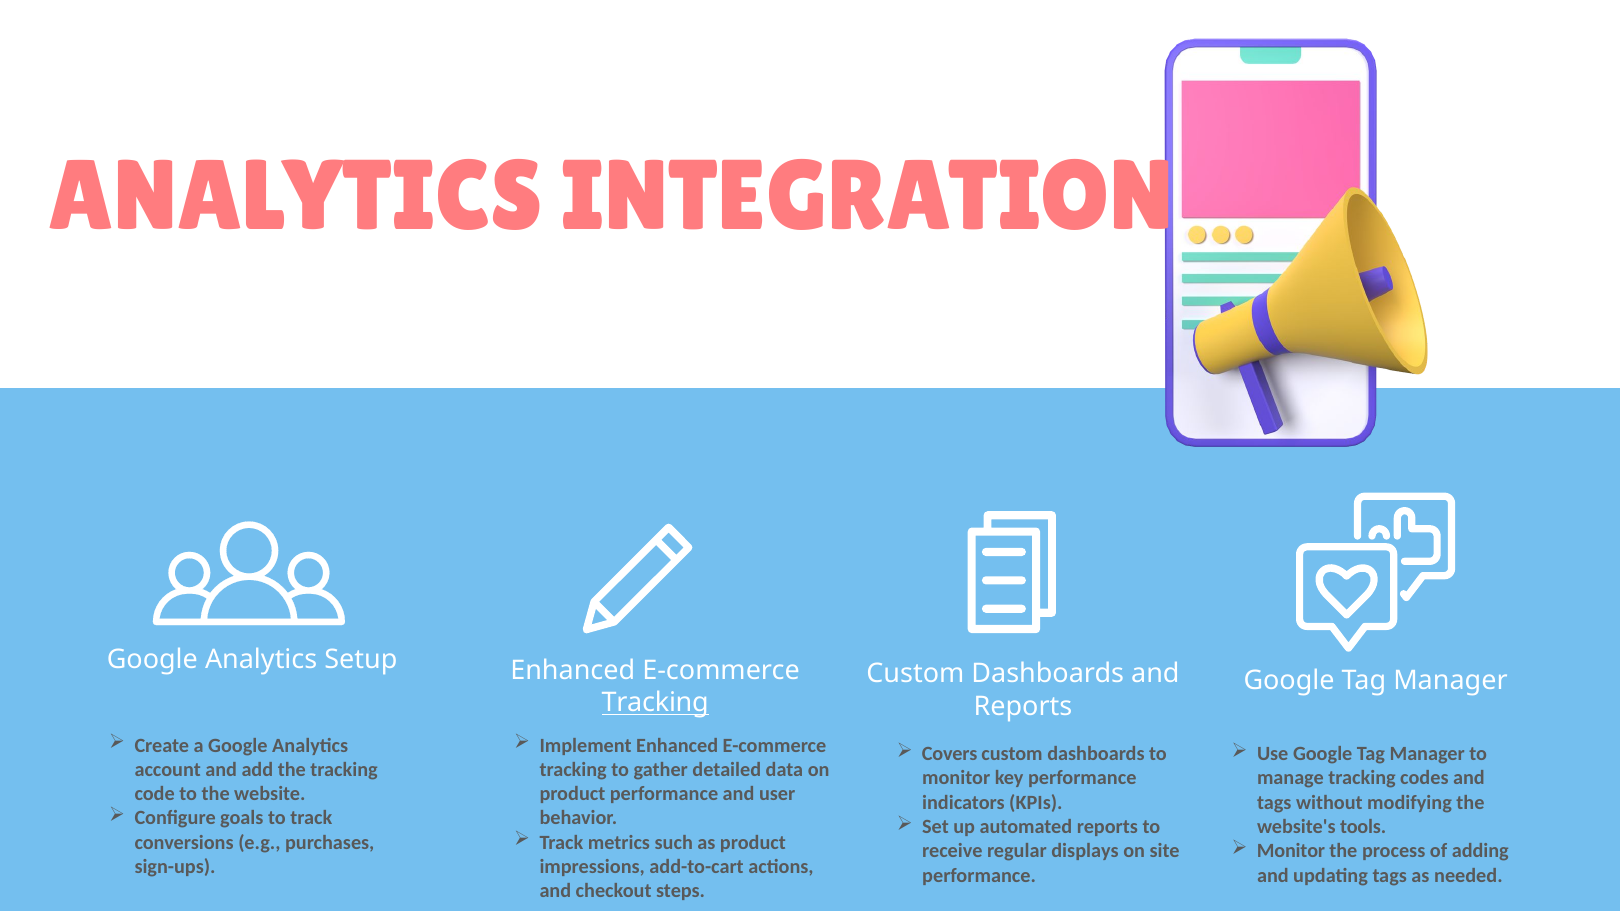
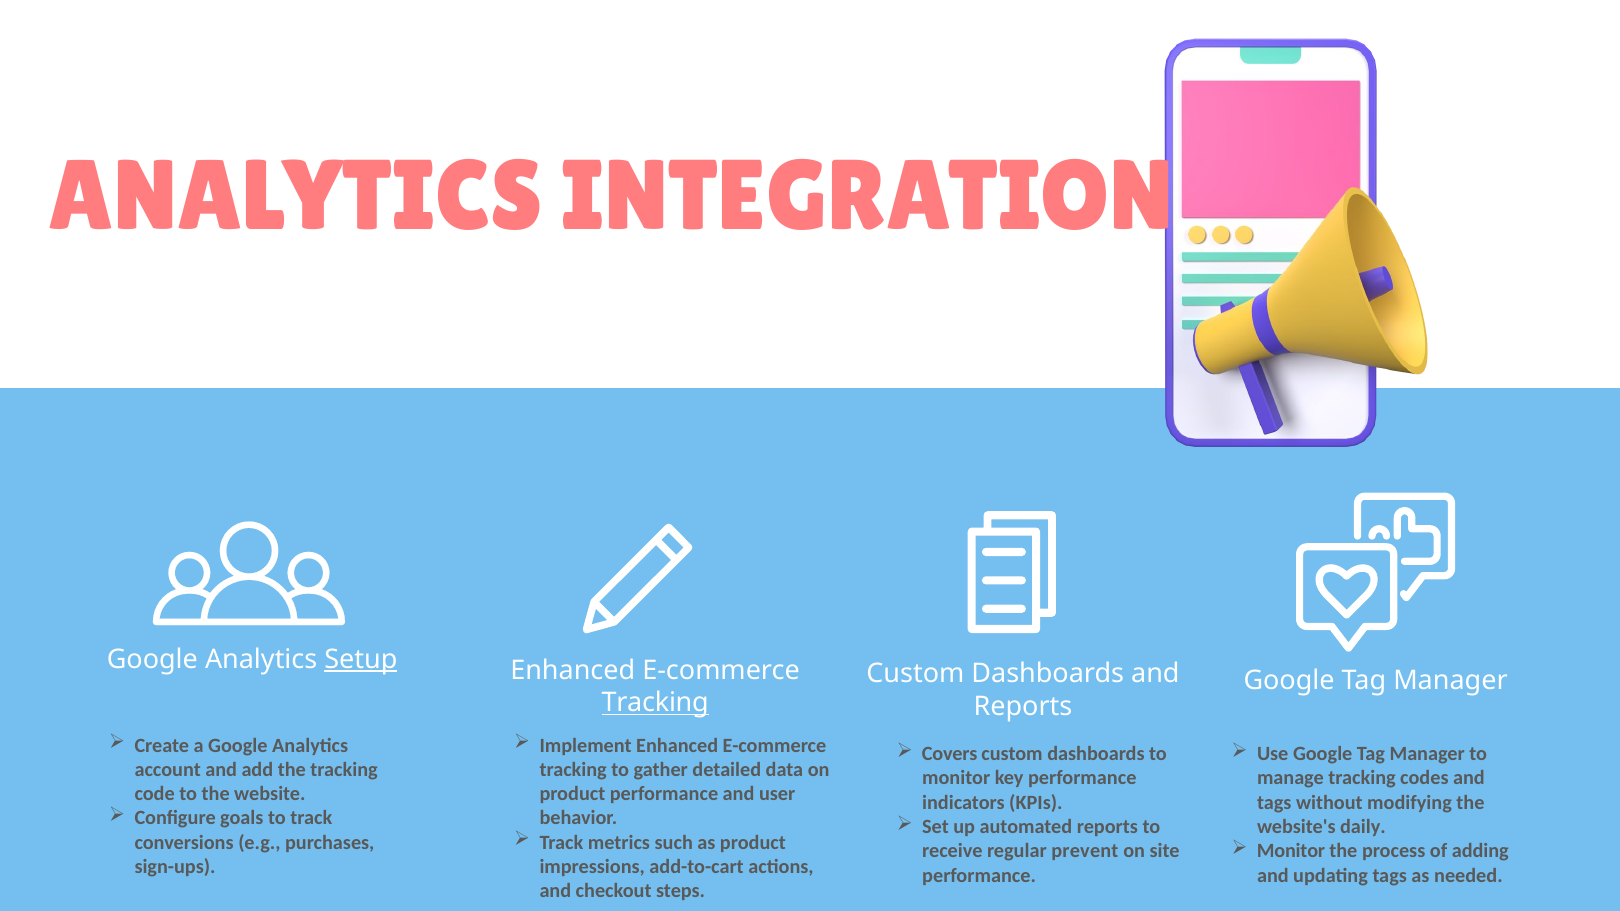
Setup underline: none -> present
tools: tools -> daily
displays: displays -> prevent
